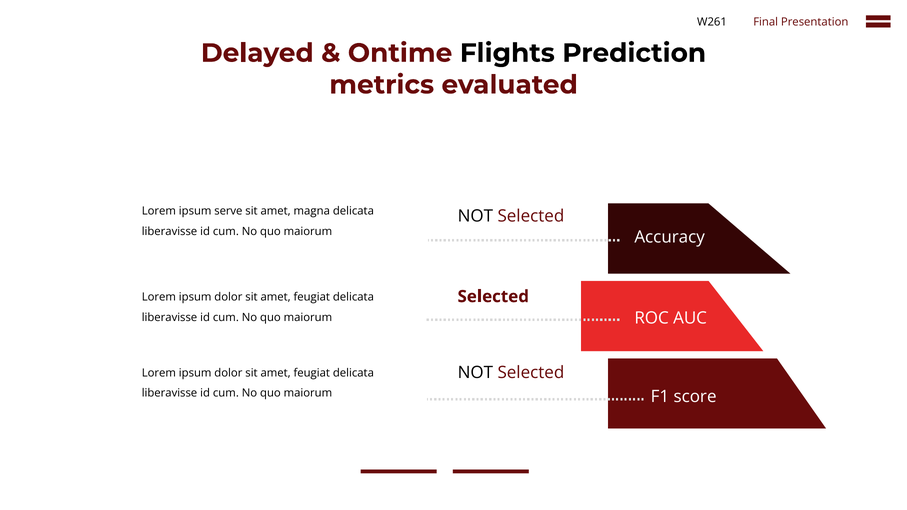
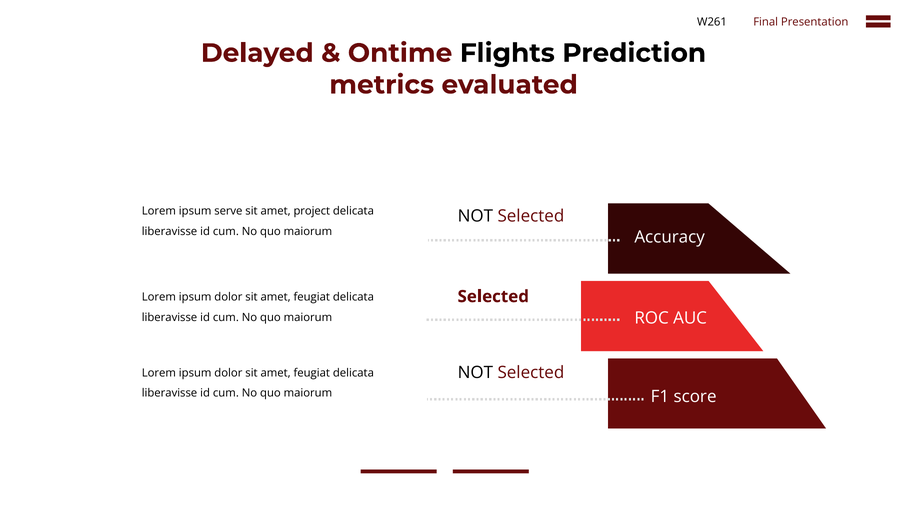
magna: magna -> project
